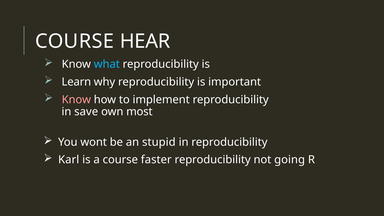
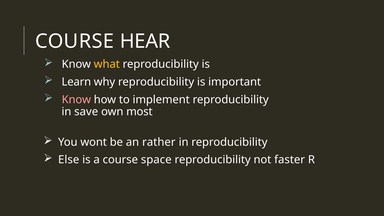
what colour: light blue -> yellow
stupid: stupid -> rather
Karl: Karl -> Else
faster: faster -> space
going: going -> faster
